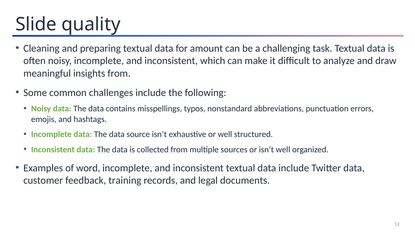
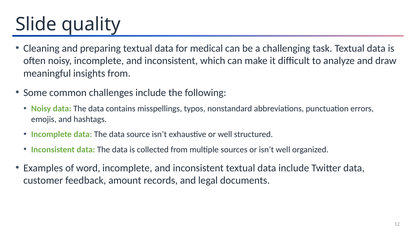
amount: amount -> medical
training: training -> amount
